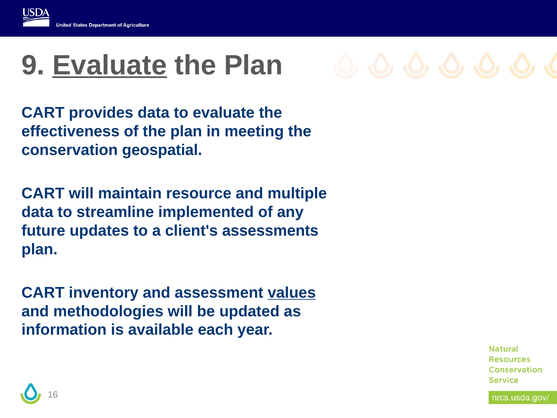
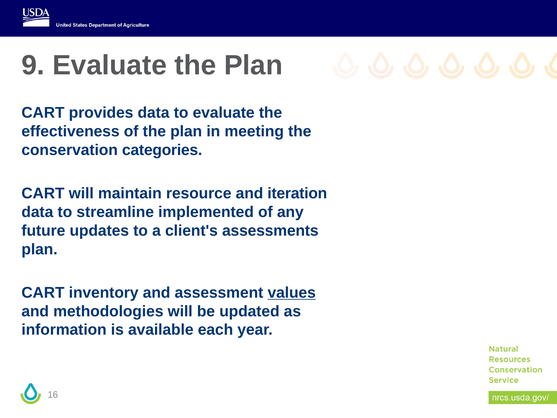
Evaluate at (110, 65) underline: present -> none
geospatial: geospatial -> categories
multiple: multiple -> iteration
